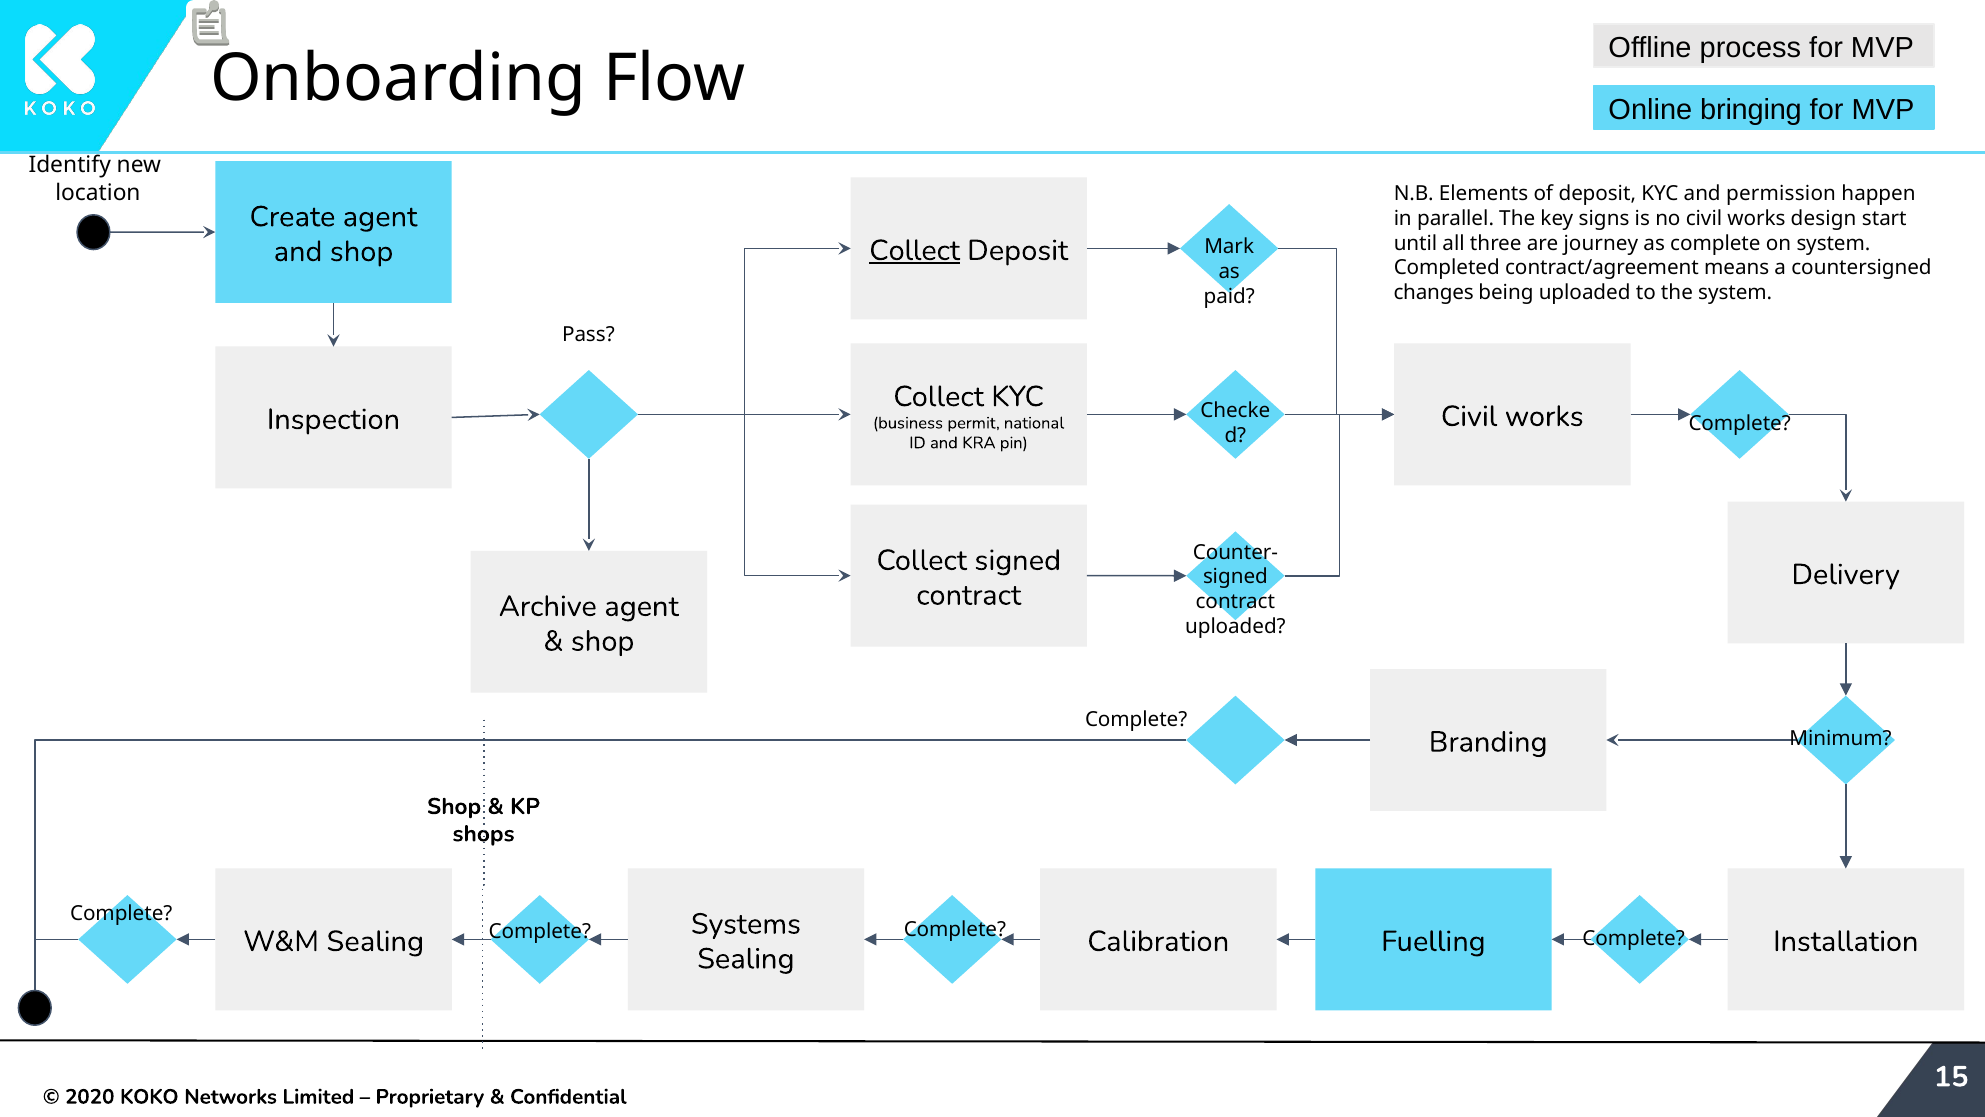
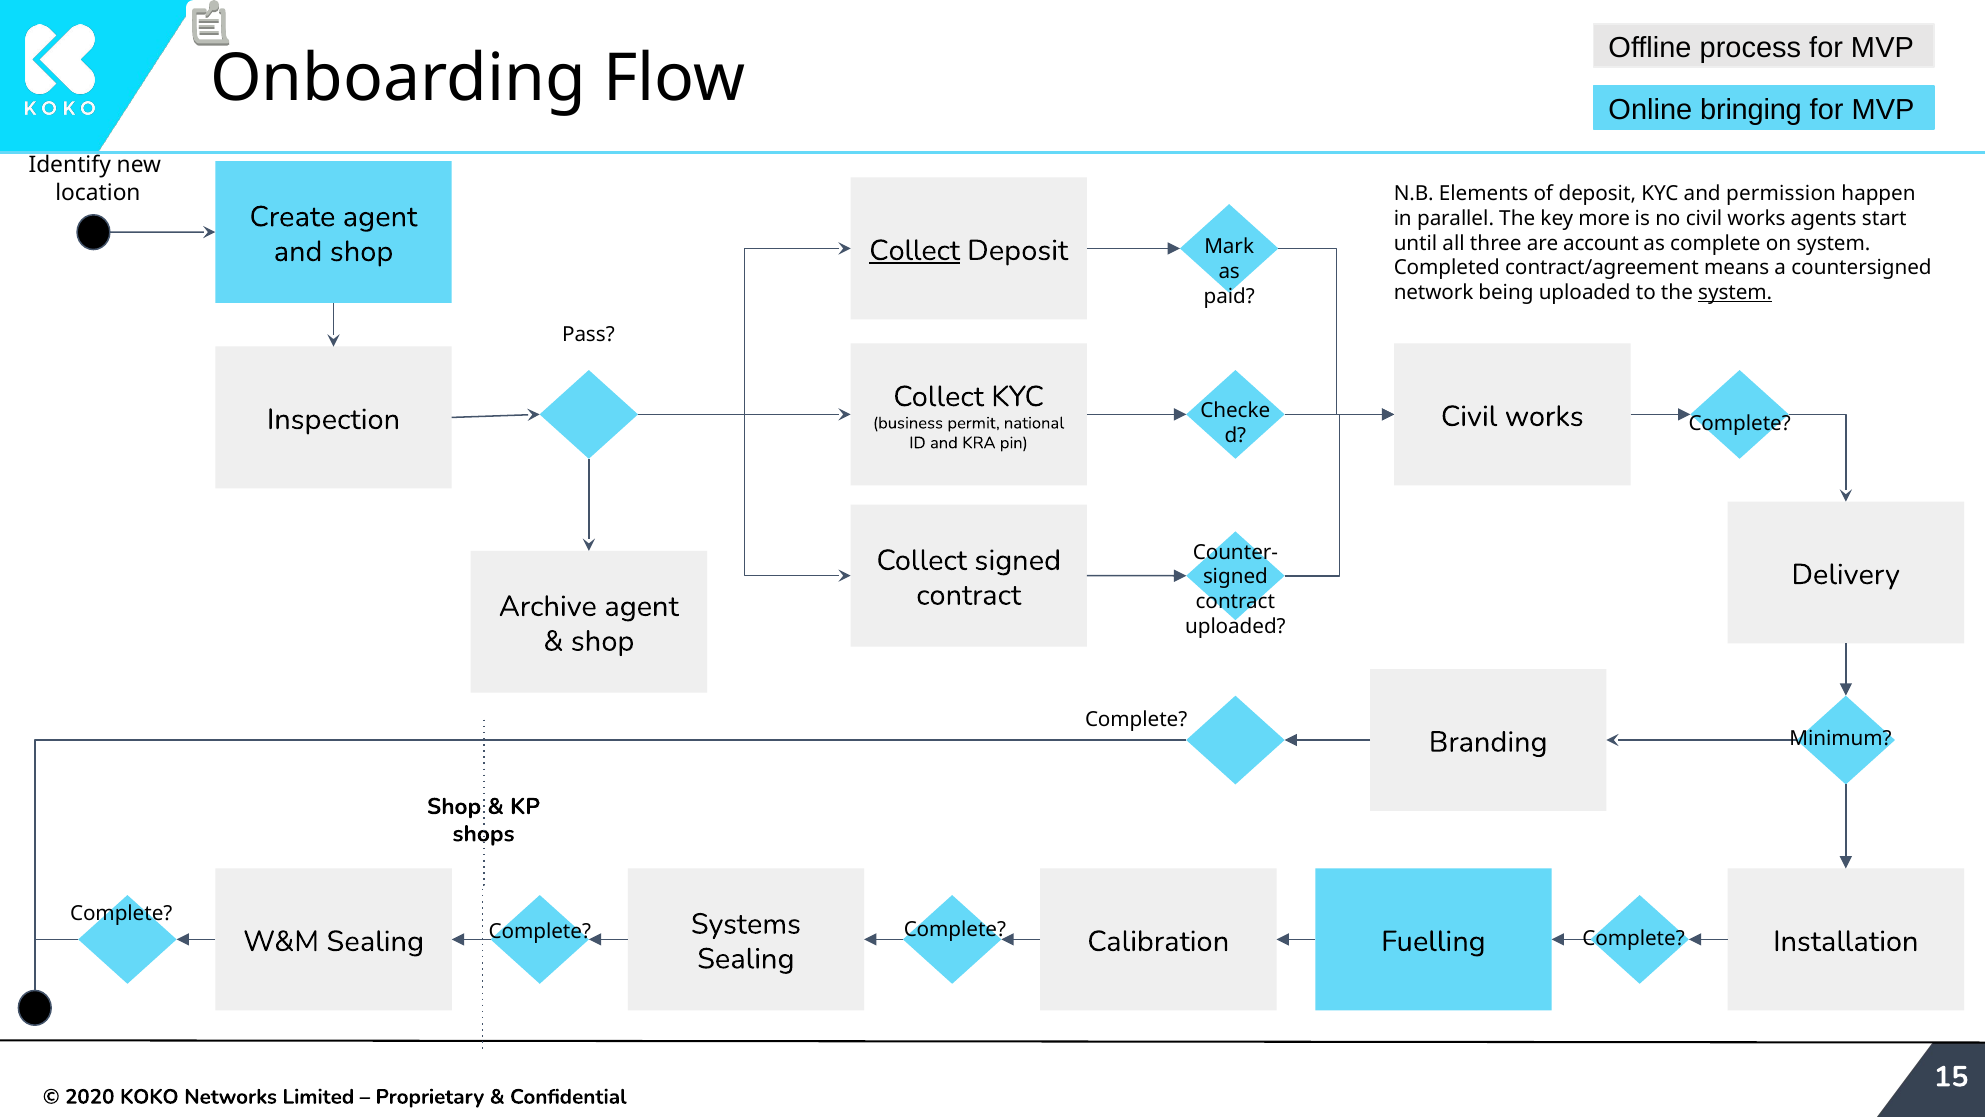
signs: signs -> more
design: design -> agents
journey: journey -> account
changes: changes -> network
system at (1735, 293) underline: none -> present
